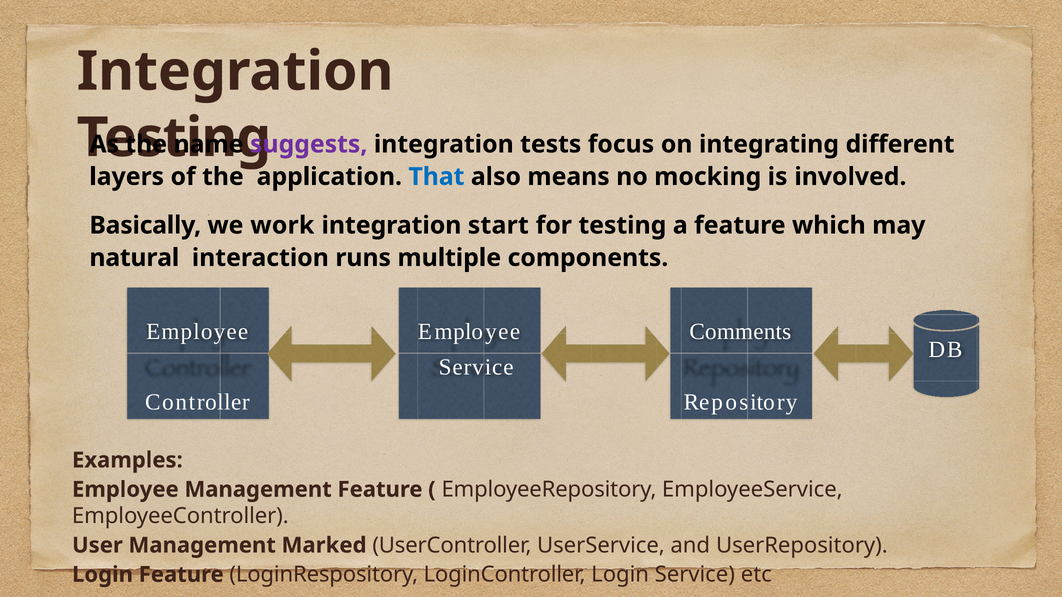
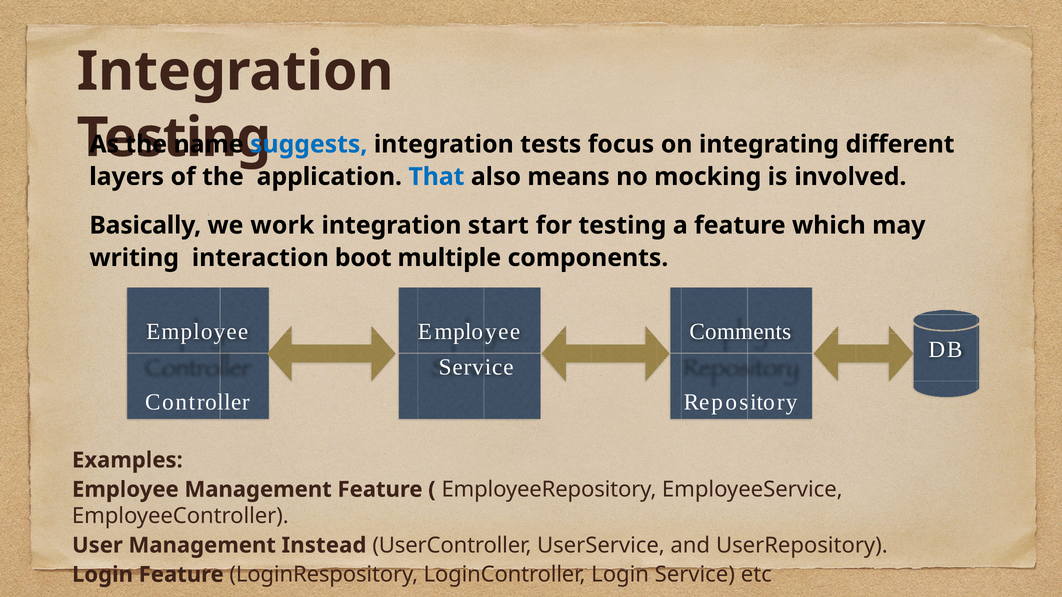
suggests colour: purple -> blue
natural: natural -> writing
runs: runs -> boot
Marked: Marked -> Instead
